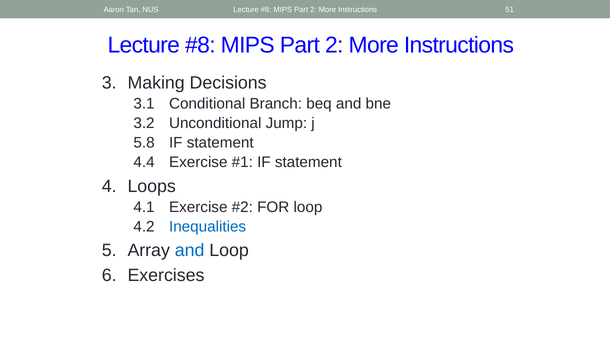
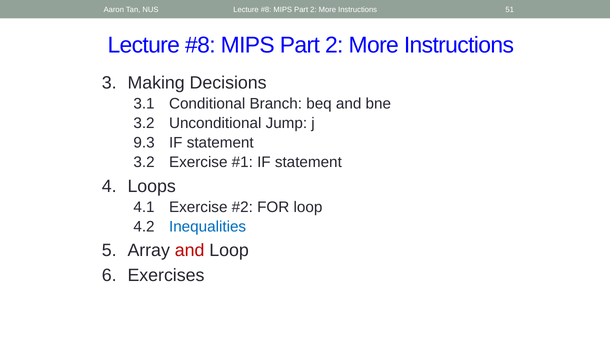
5.8: 5.8 -> 9.3
4.4 at (144, 162): 4.4 -> 3.2
and at (190, 251) colour: blue -> red
